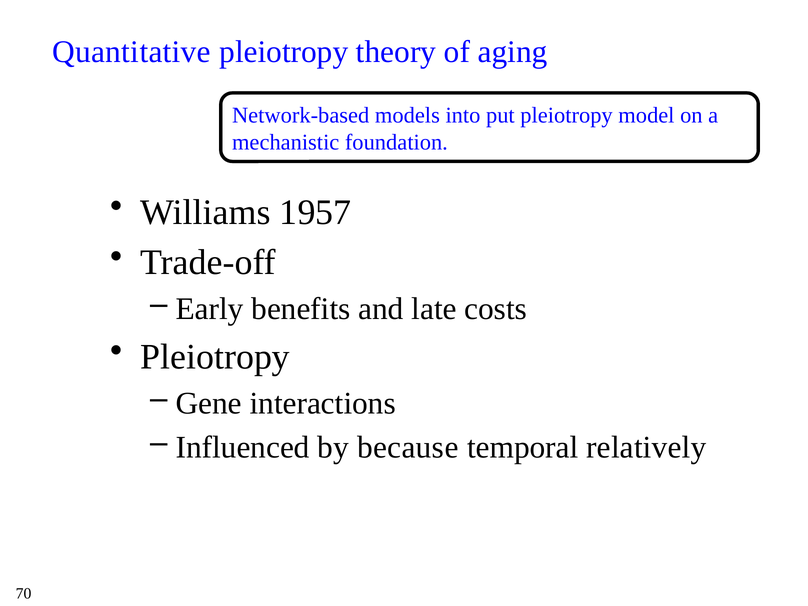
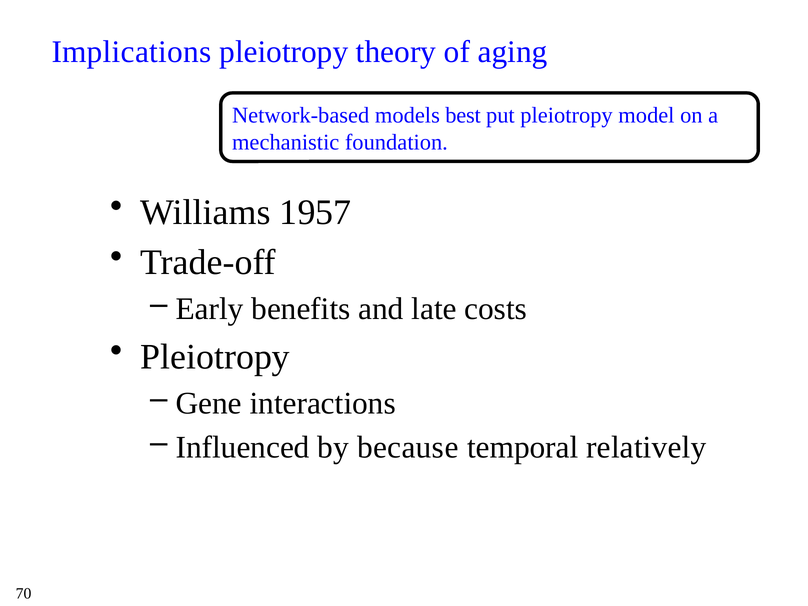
Quantitative: Quantitative -> Implications
into: into -> best
